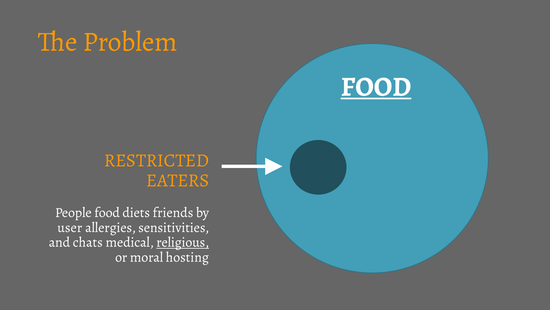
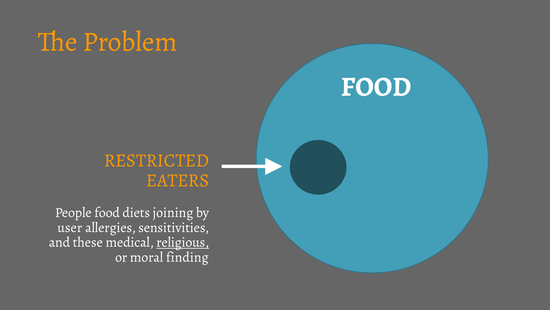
FOOD at (376, 86) underline: present -> none
friends: friends -> joining
chats: chats -> these
hosting: hosting -> finding
